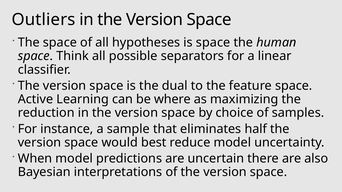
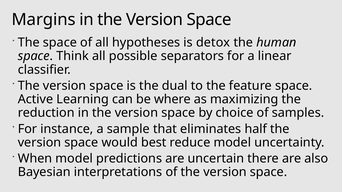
Outliers: Outliers -> Margins
is space: space -> detox
